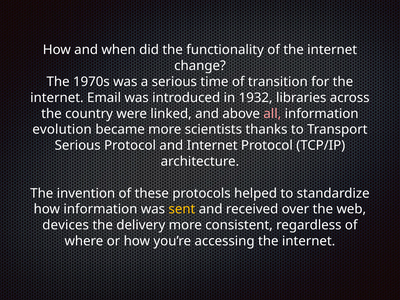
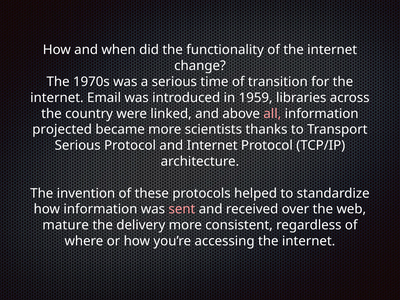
1932: 1932 -> 1959
evolution: evolution -> projected
sent colour: yellow -> pink
devices: devices -> mature
